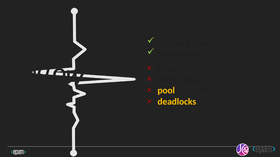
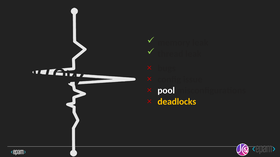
pool colour: yellow -> white
